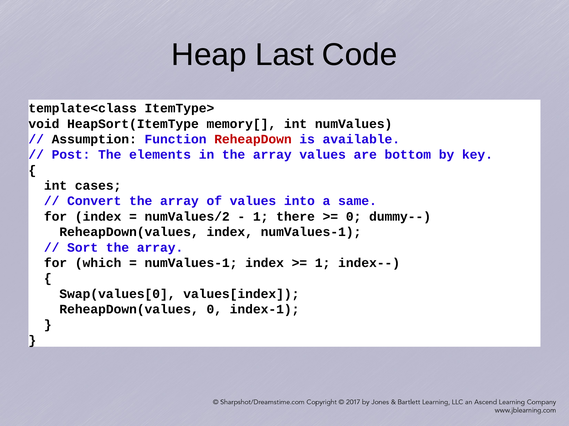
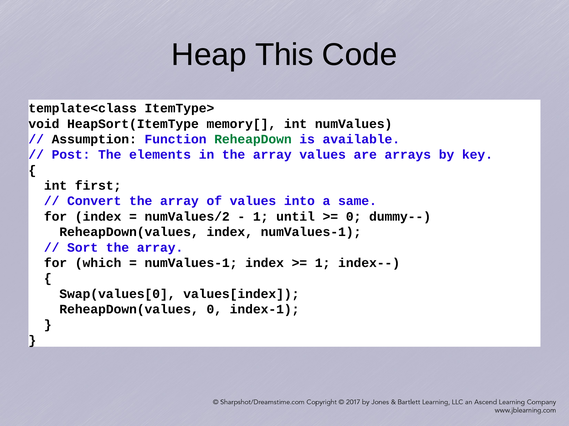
Last: Last -> This
ReheapDown colour: red -> green
bottom: bottom -> arrays
cases: cases -> first
there: there -> until
